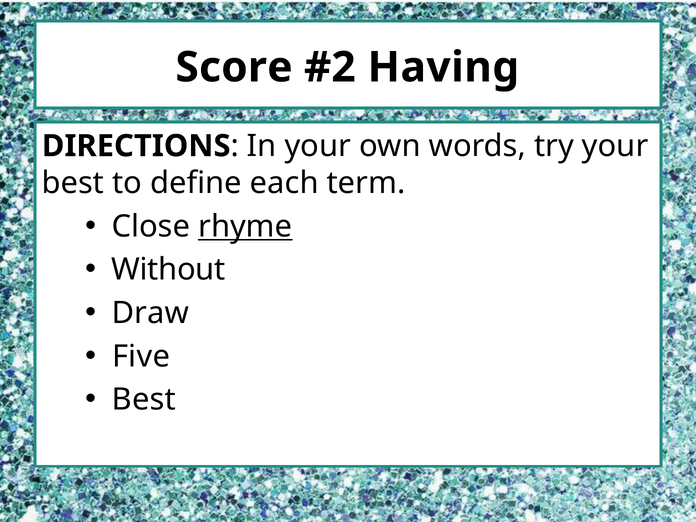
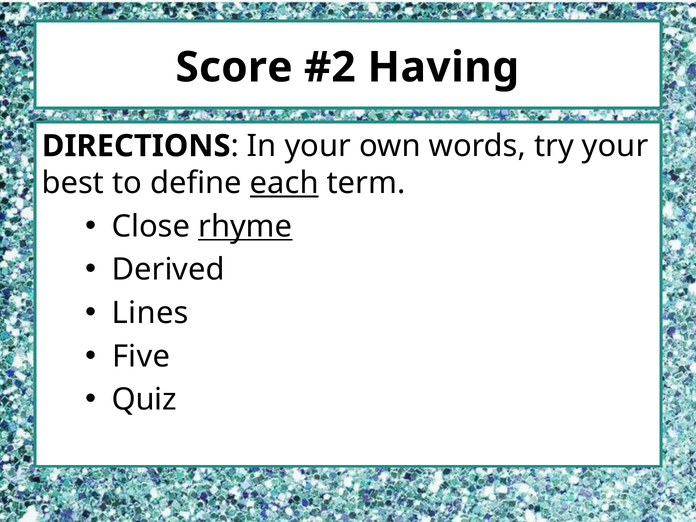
each underline: none -> present
Without: Without -> Derived
Draw: Draw -> Lines
Best at (144, 400): Best -> Quiz
